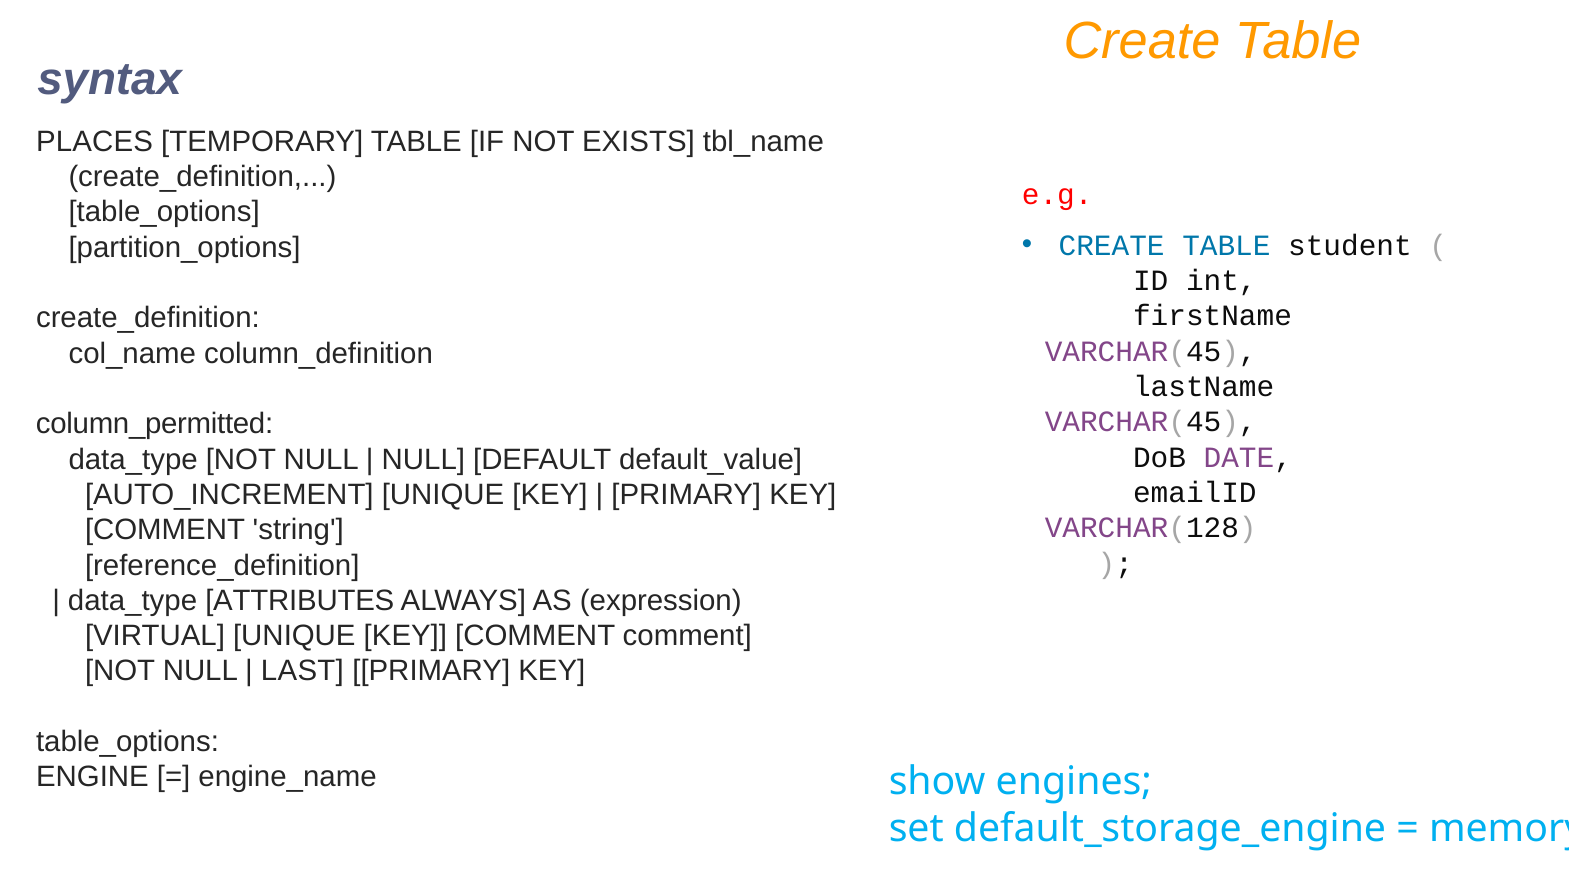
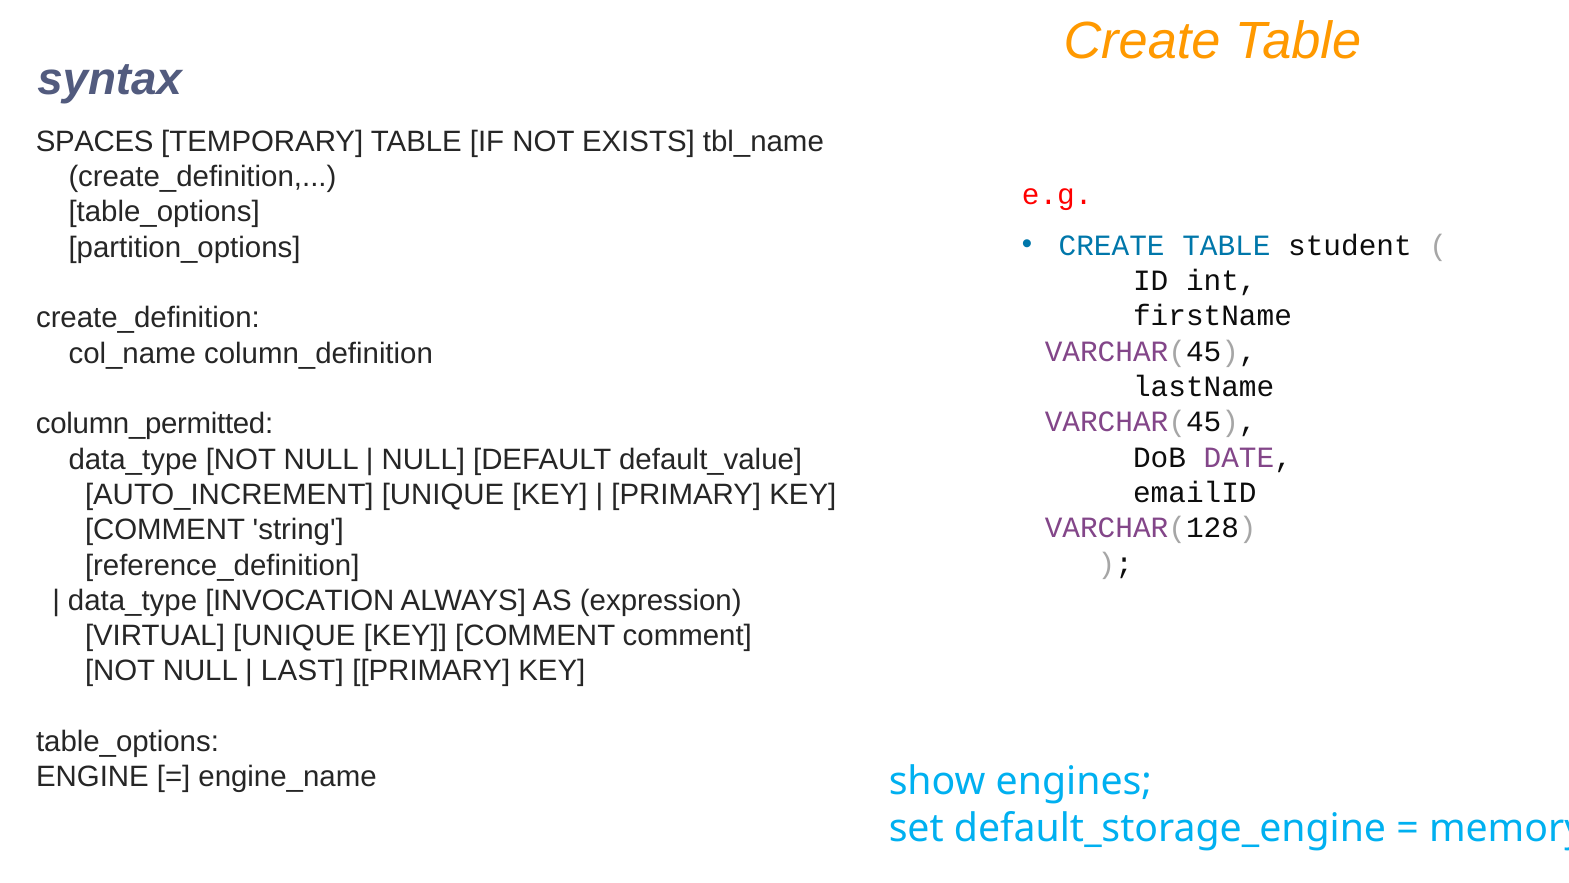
PLACES: PLACES -> SPACES
ATTRIBUTES: ATTRIBUTES -> INVOCATION
